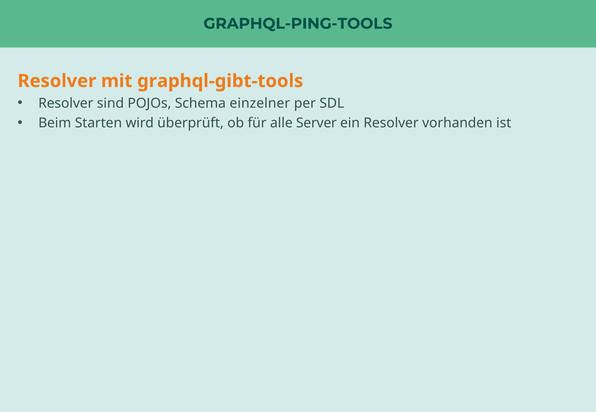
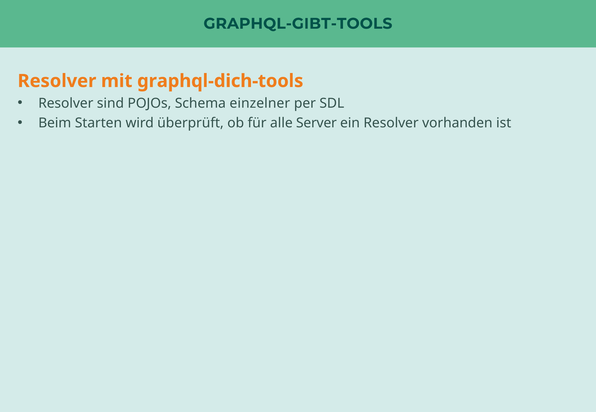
GRAPHQL-PING-TOOLS: GRAPHQL-PING-TOOLS -> GRAPHQL-GIBT-TOOLS
graphql-gibt-tools: graphql-gibt-tools -> graphql-dich-tools
